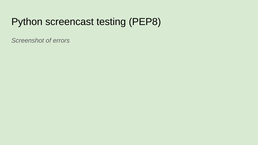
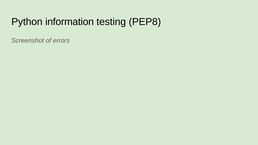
screencast: screencast -> information
